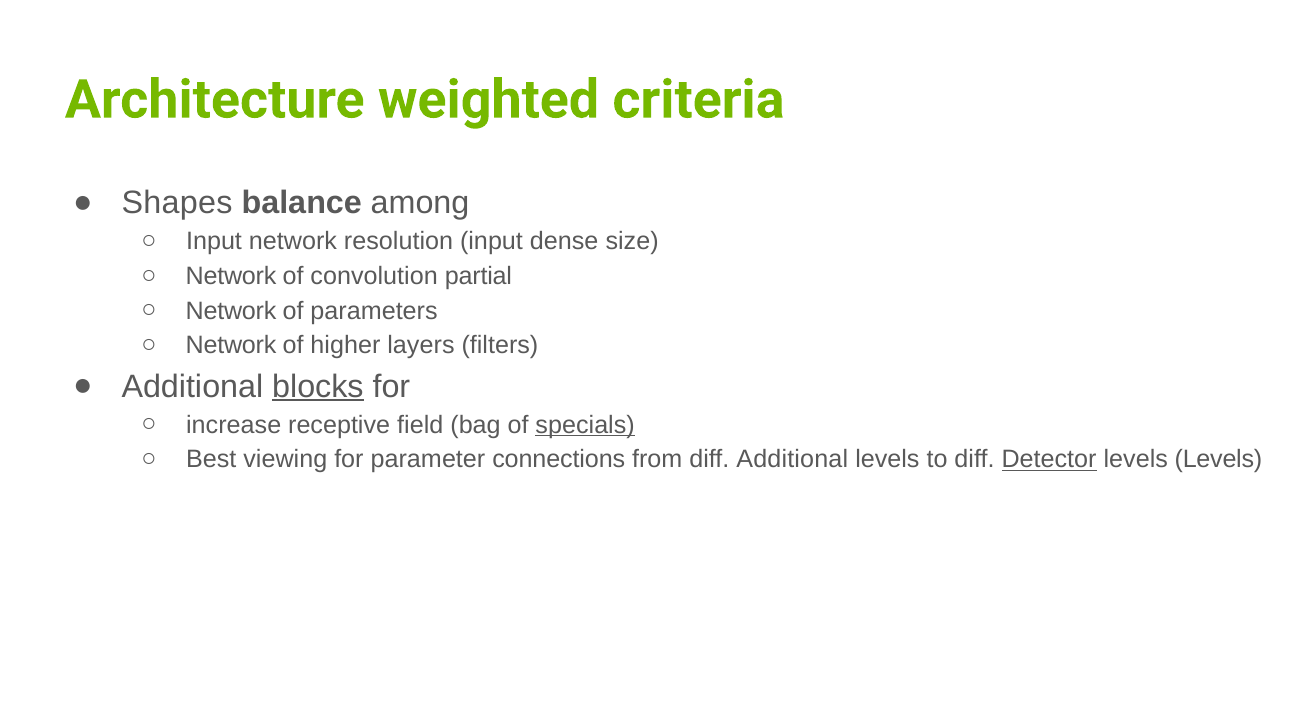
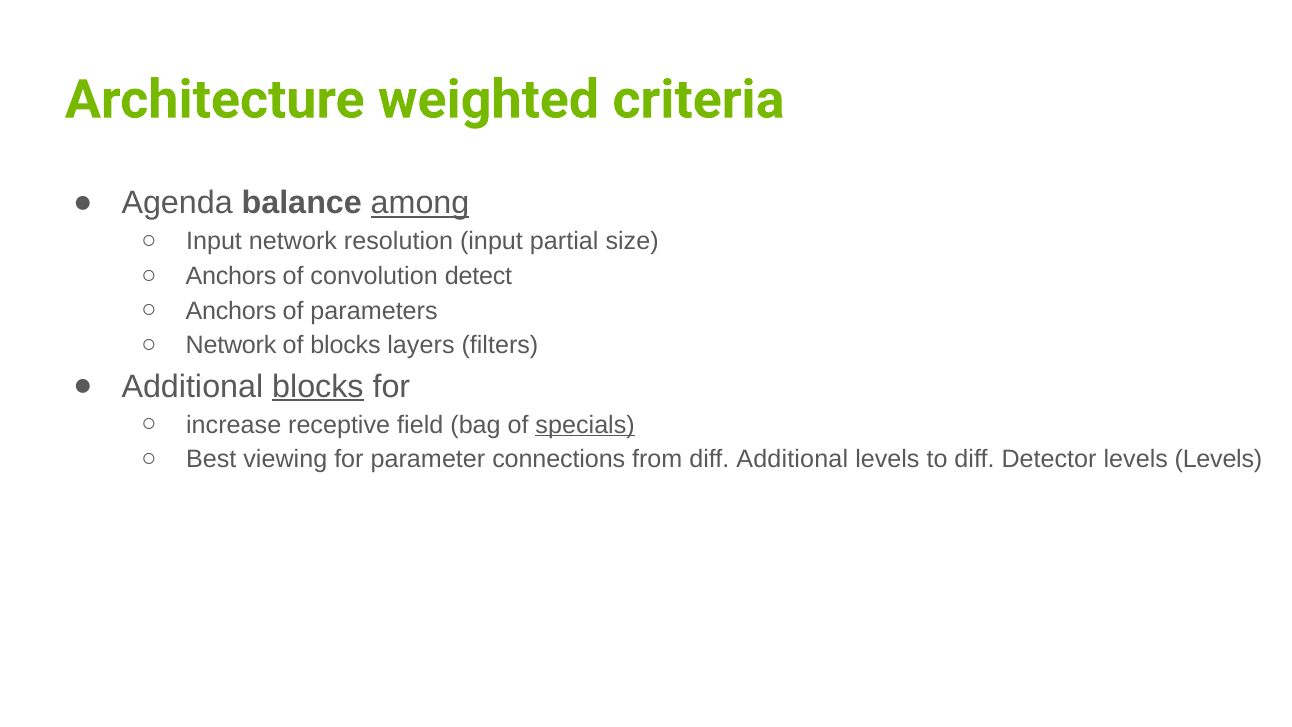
Shapes: Shapes -> Agenda
among underline: none -> present
dense: dense -> partial
Network at (231, 276): Network -> Anchors
partial: partial -> detect
Network at (231, 311): Network -> Anchors
of higher: higher -> blocks
Detector underline: present -> none
